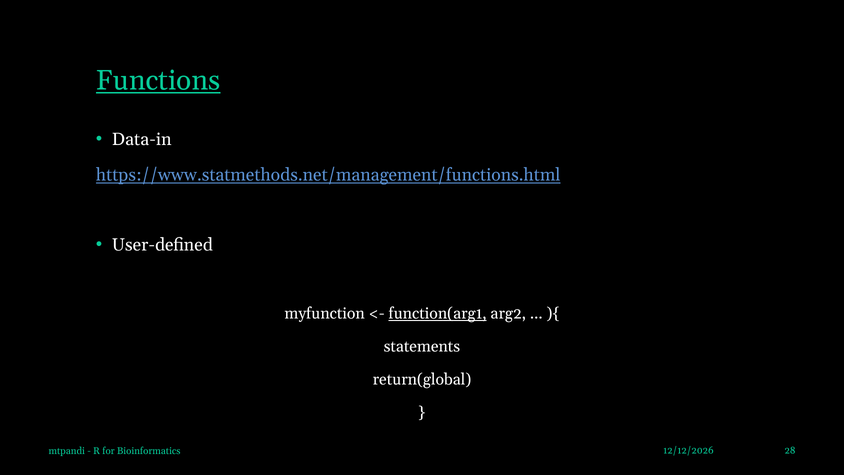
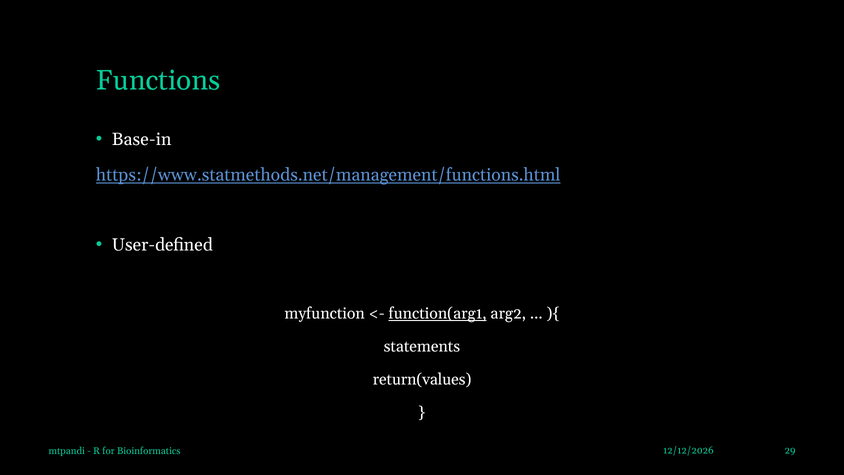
Functions underline: present -> none
Data-in: Data-in -> Base-in
return(global: return(global -> return(values
28: 28 -> 29
